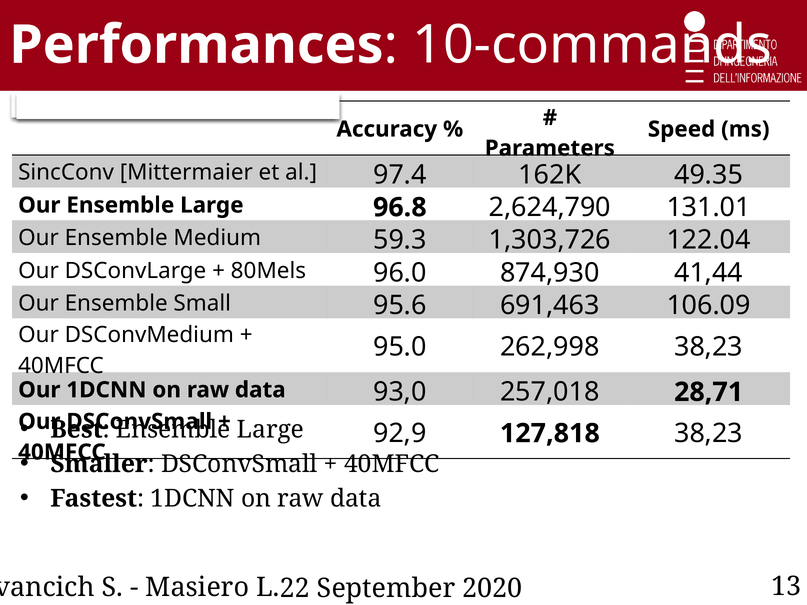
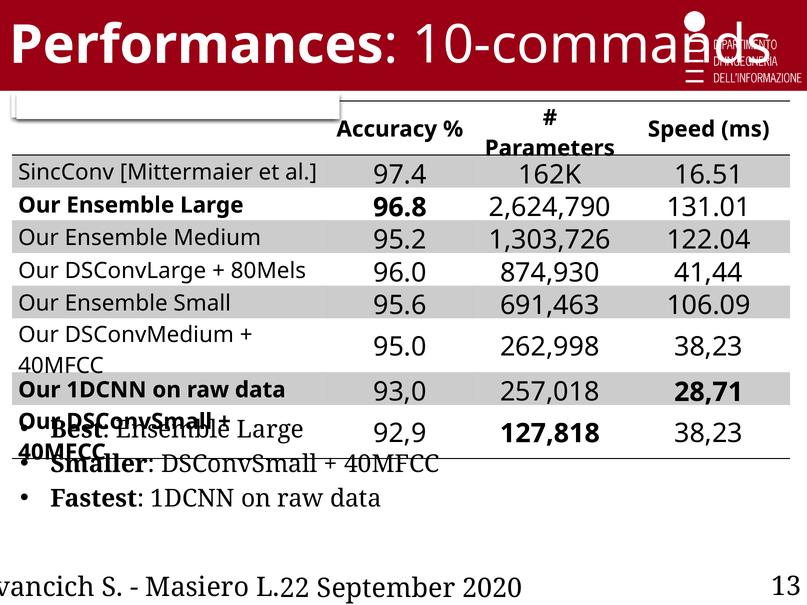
49.35: 49.35 -> 16.51
59.3: 59.3 -> 95.2
